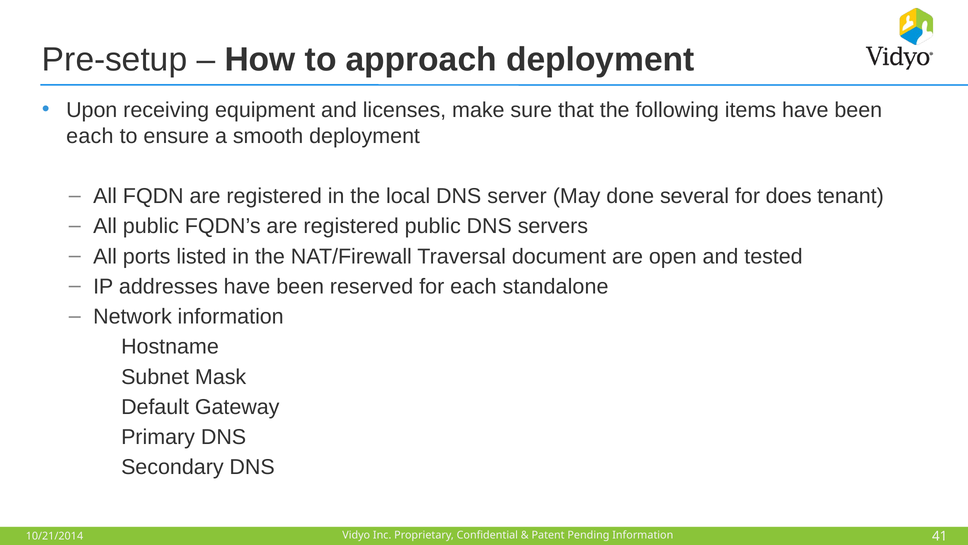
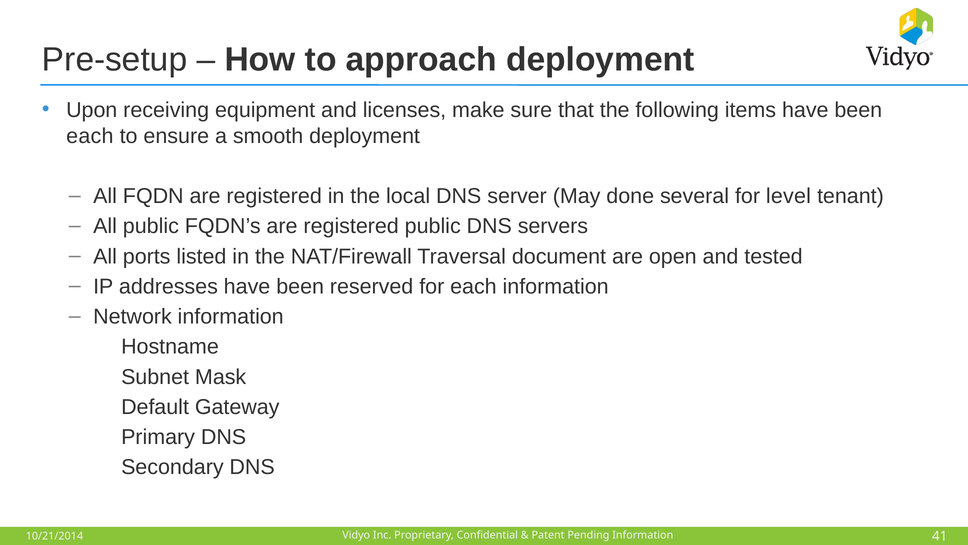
does: does -> level
each standalone: standalone -> information
